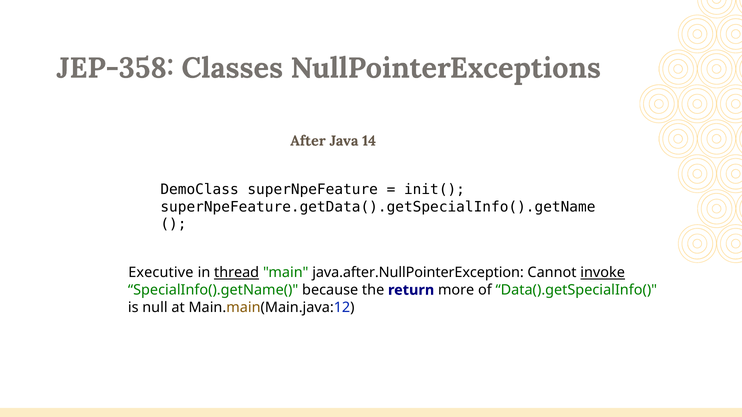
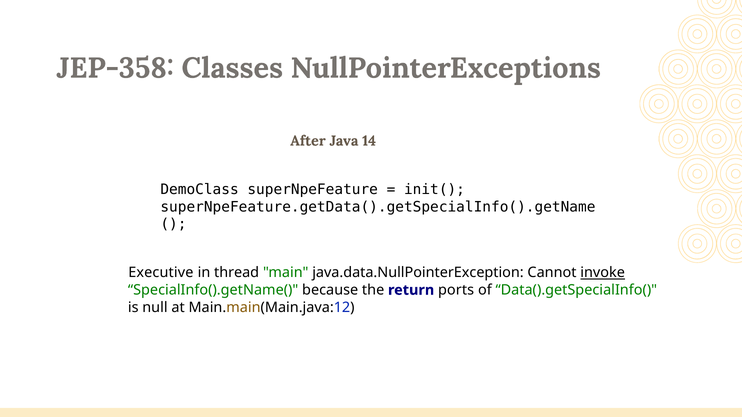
thread underline: present -> none
java.after.NullPointerException: java.after.NullPointerException -> java.data.NullPointerException
more: more -> ports
